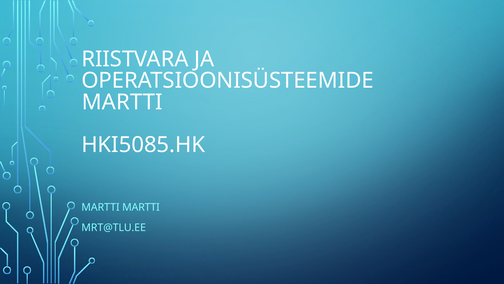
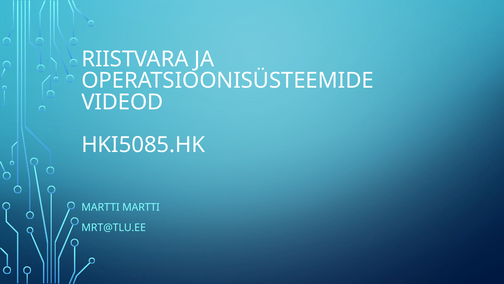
MARTTI at (122, 102): MARTTI -> VIDEOD
